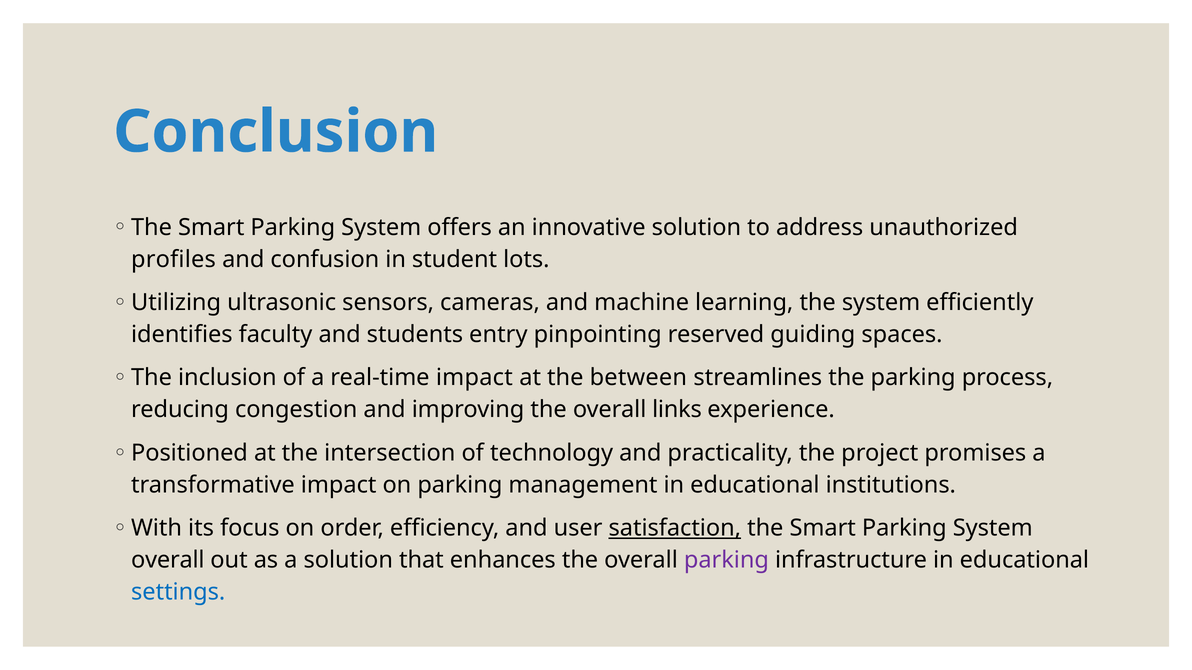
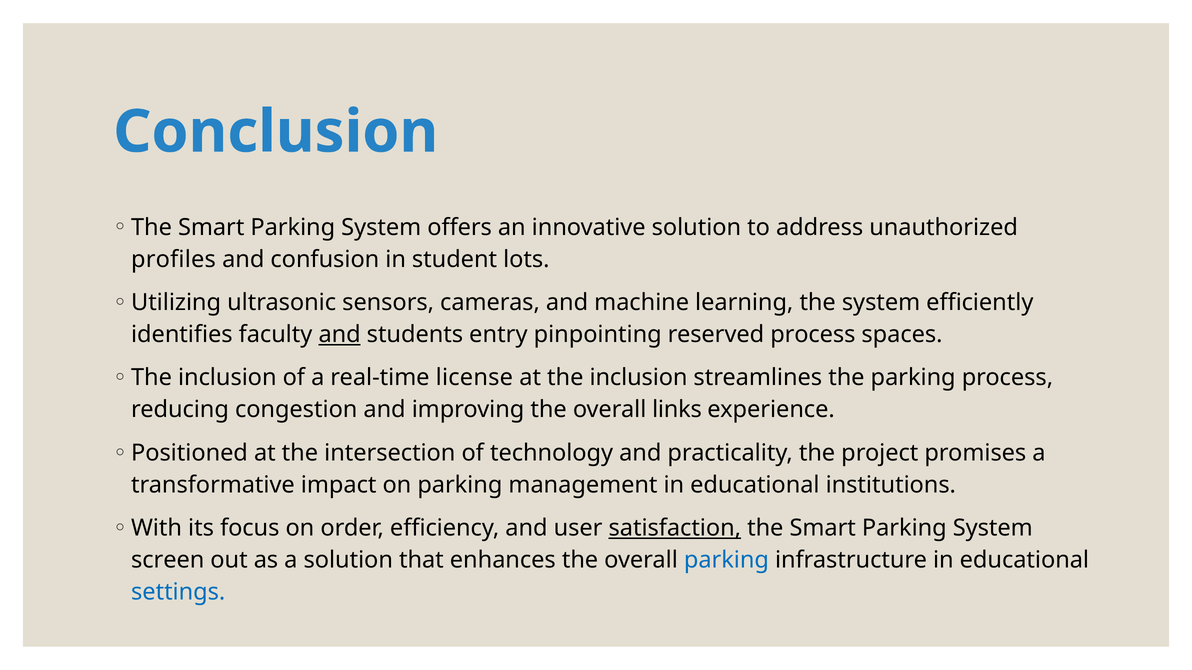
and at (340, 335) underline: none -> present
reserved guiding: guiding -> process
real-time impact: impact -> license
at the between: between -> inclusion
overall at (168, 561): overall -> screen
parking at (726, 561) colour: purple -> blue
